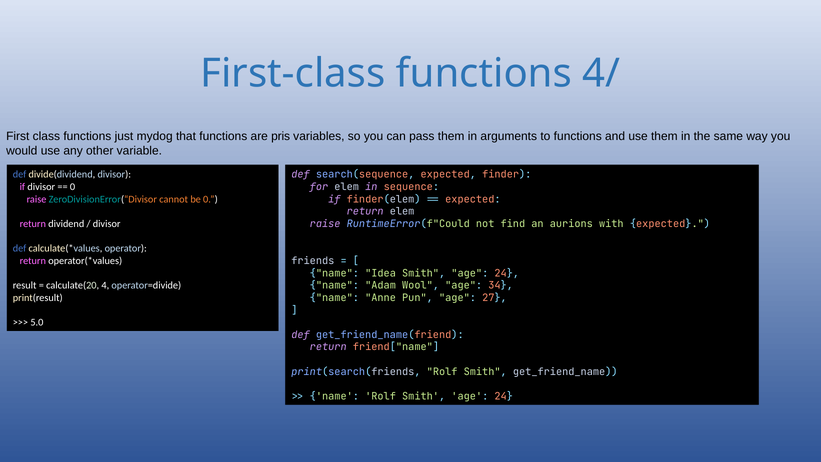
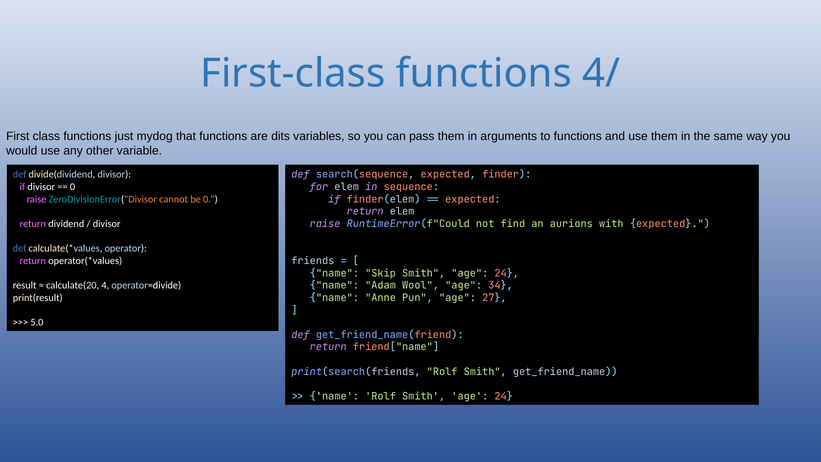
pris: pris -> dits
Idea: Idea -> Skip
